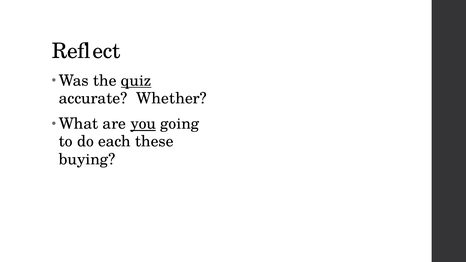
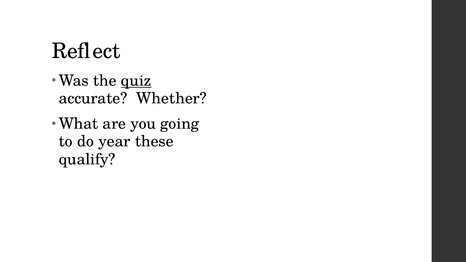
you underline: present -> none
each: each -> year
buying: buying -> qualify
